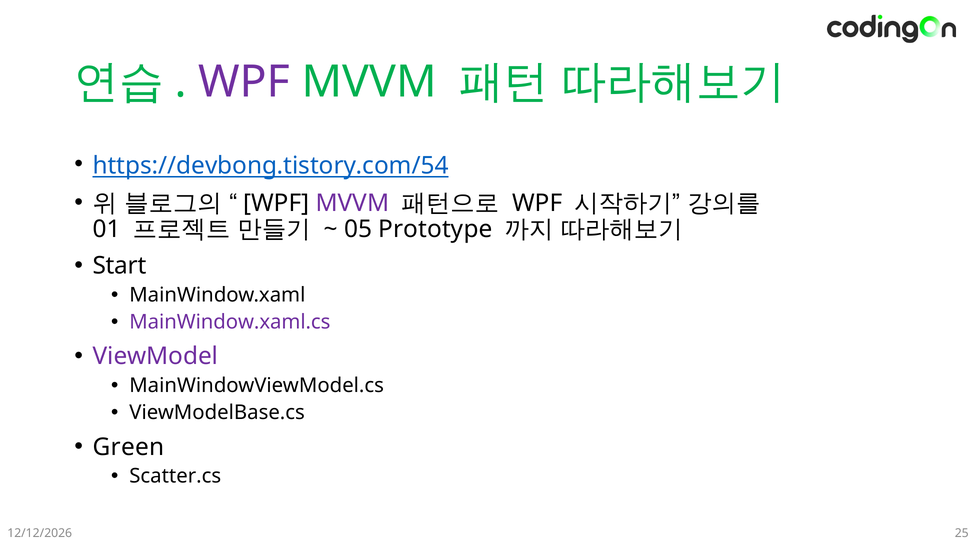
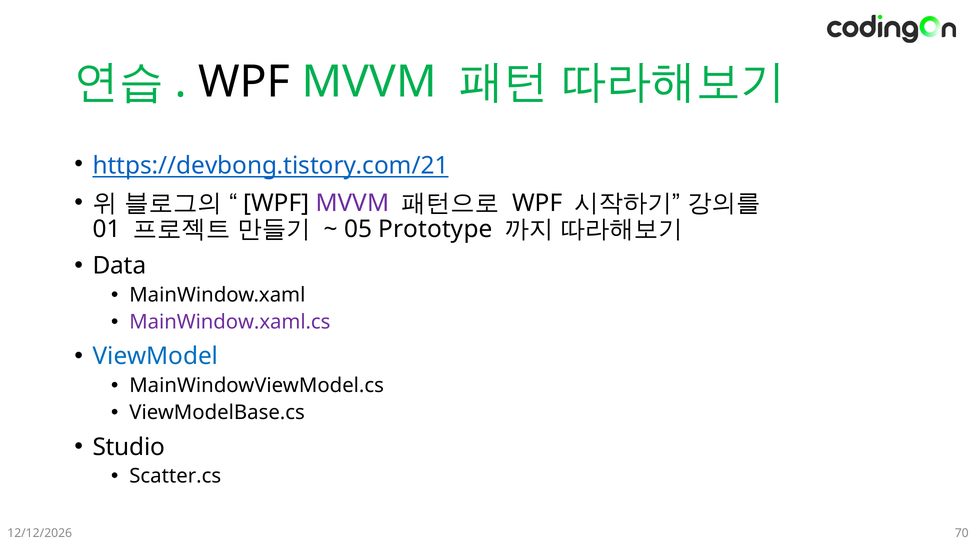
WPF at (244, 82) colour: purple -> black
https://devbong.tistory.com/54: https://devbong.tistory.com/54 -> https://devbong.tistory.com/21
Start: Start -> Data
ViewModel colour: purple -> blue
Green: Green -> Studio
25: 25 -> 70
